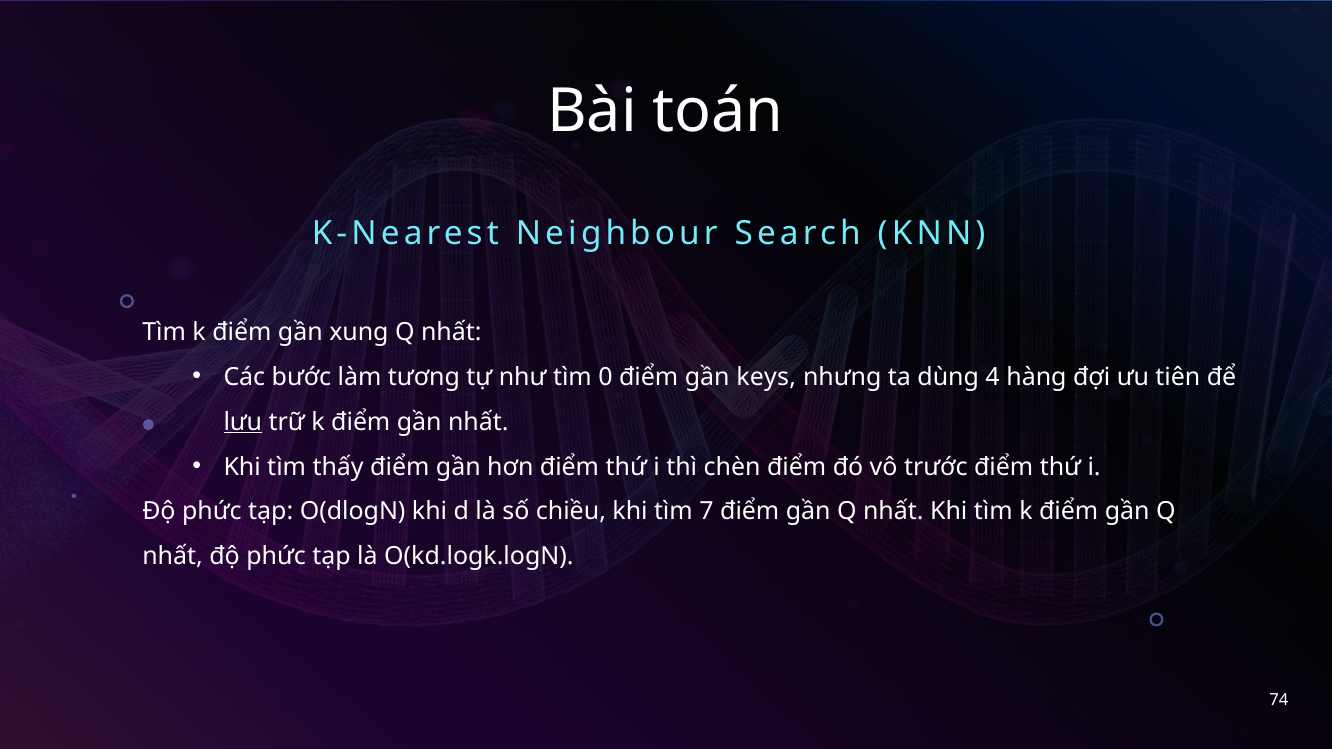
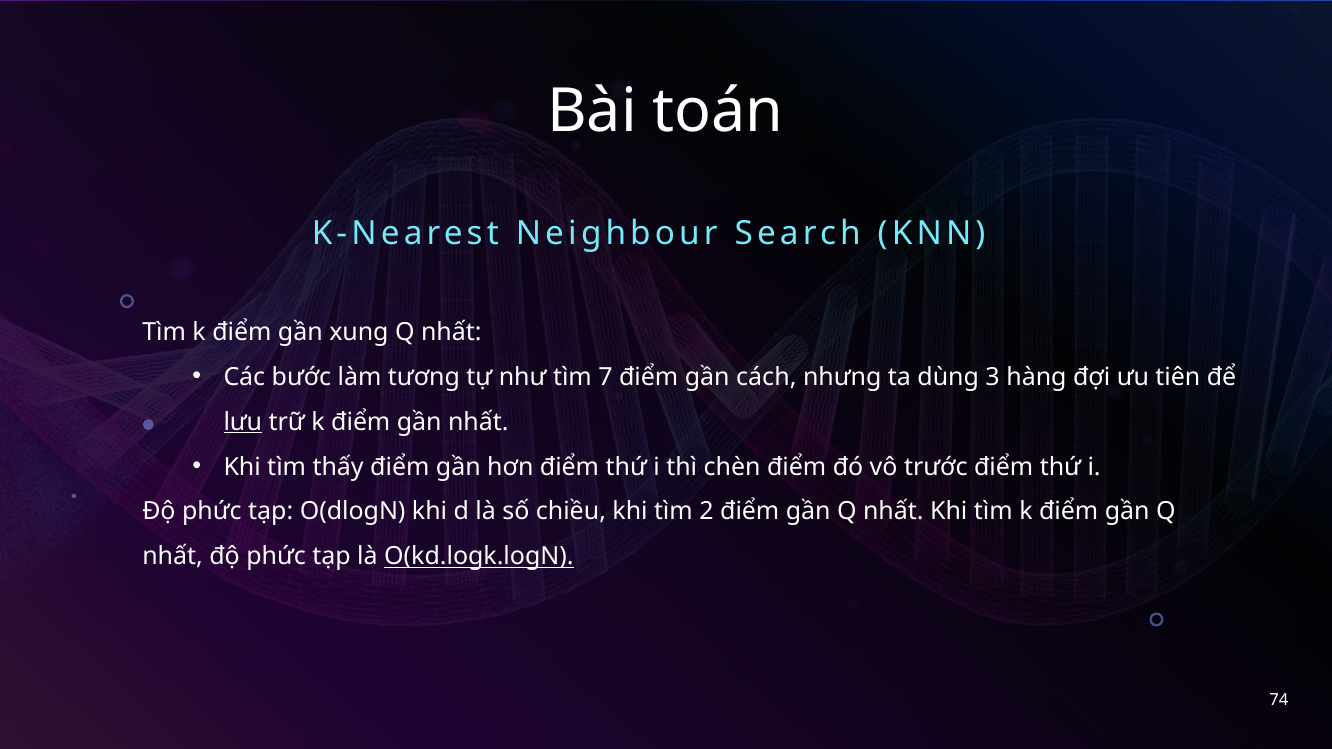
0: 0 -> 7
keys: keys -> cách
4: 4 -> 3
7: 7 -> 2
O(kd.logk.logN underline: none -> present
